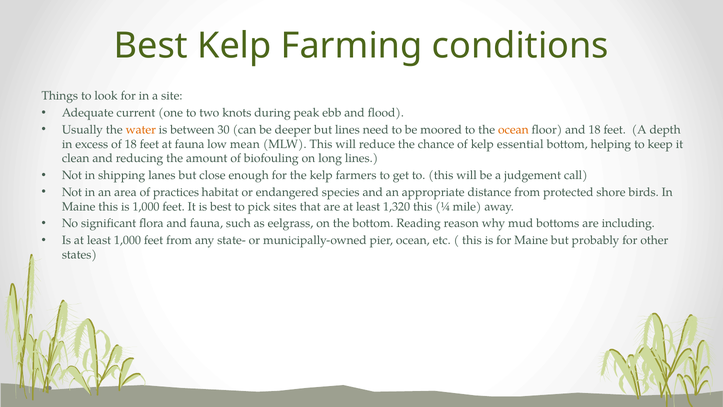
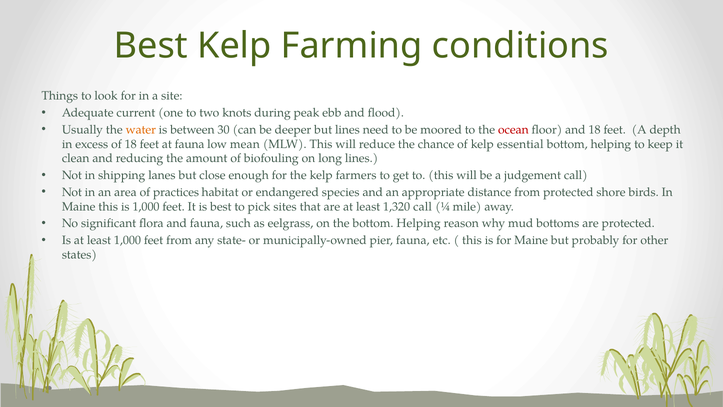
ocean at (513, 129) colour: orange -> red
1,320 this: this -> call
the bottom Reading: Reading -> Helping
are including: including -> protected
pier ocean: ocean -> fauna
